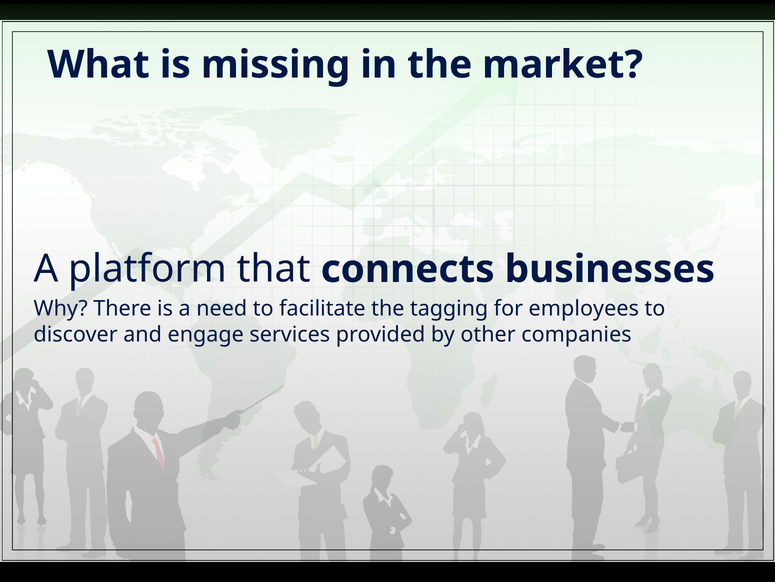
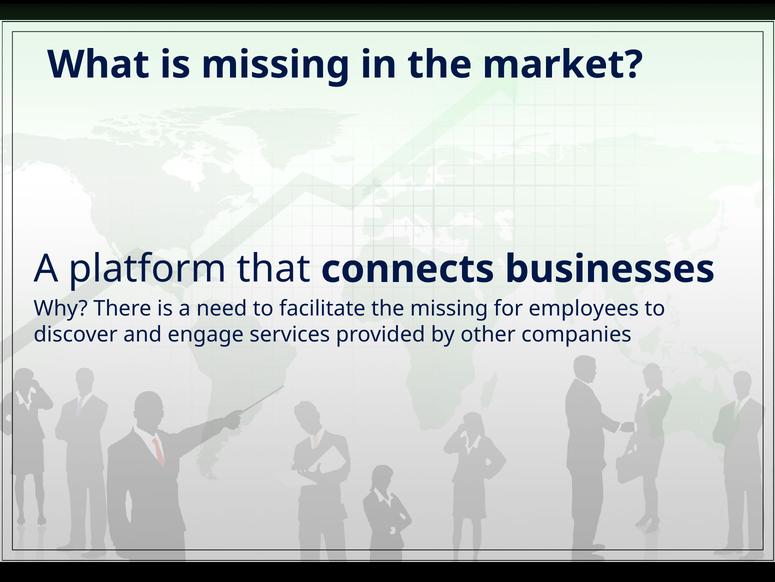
the tagging: tagging -> missing
